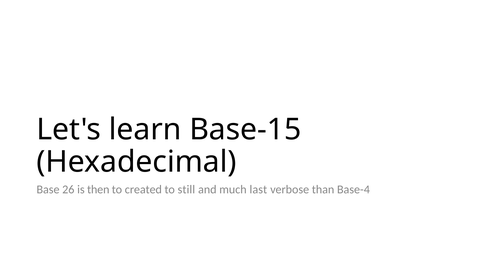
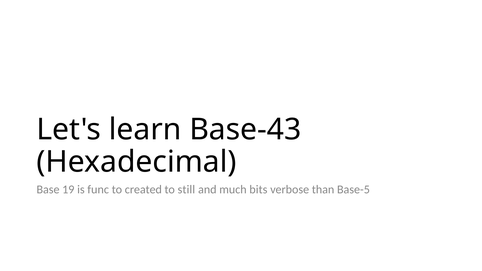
Base-15: Base-15 -> Base-43
26: 26 -> 19
then: then -> func
last: last -> bits
Base-4: Base-4 -> Base-5
